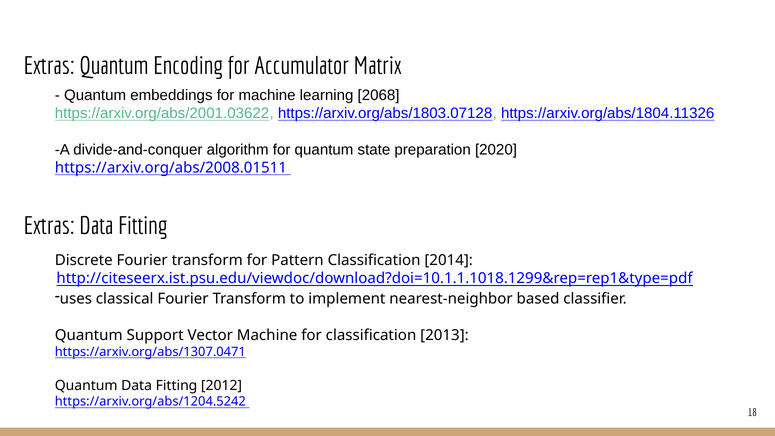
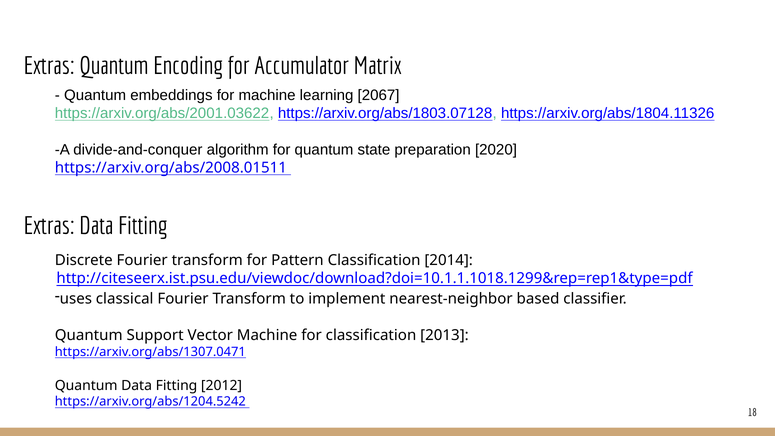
2068: 2068 -> 2067
